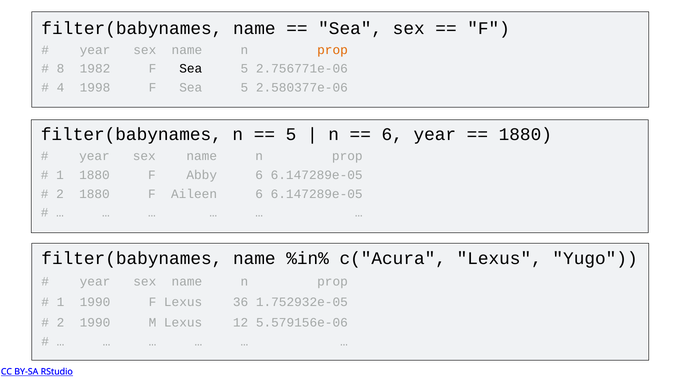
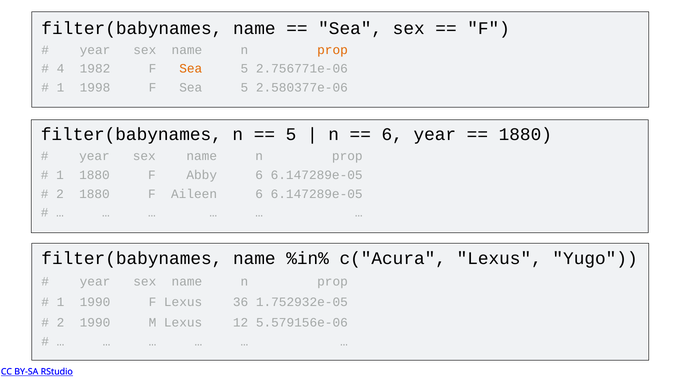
8: 8 -> 4
Sea at (191, 69) colour: black -> orange
4 at (61, 88): 4 -> 1
